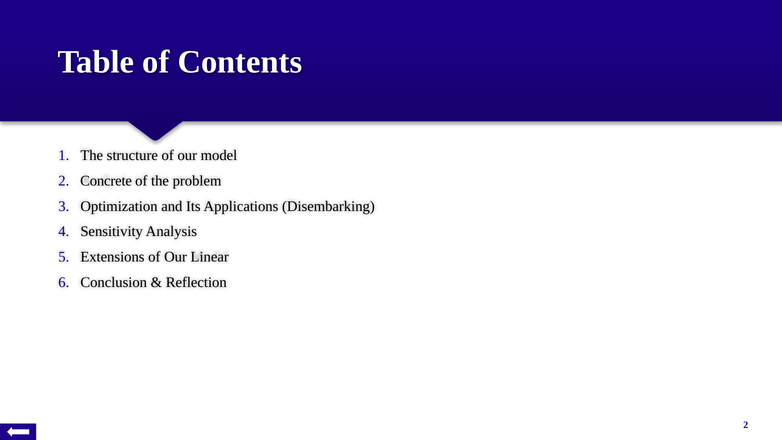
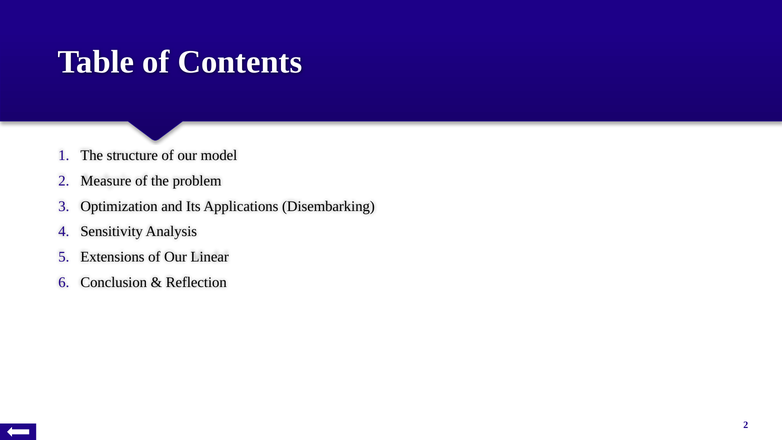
Concrete: Concrete -> Measure
